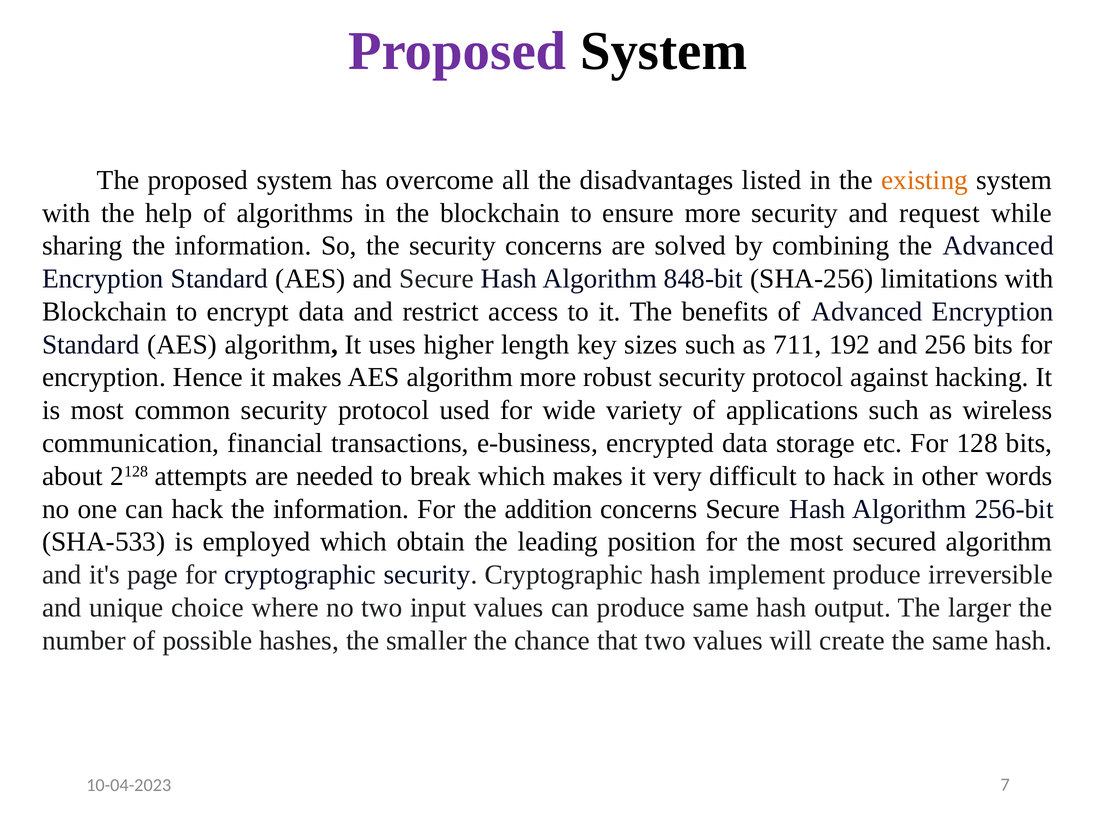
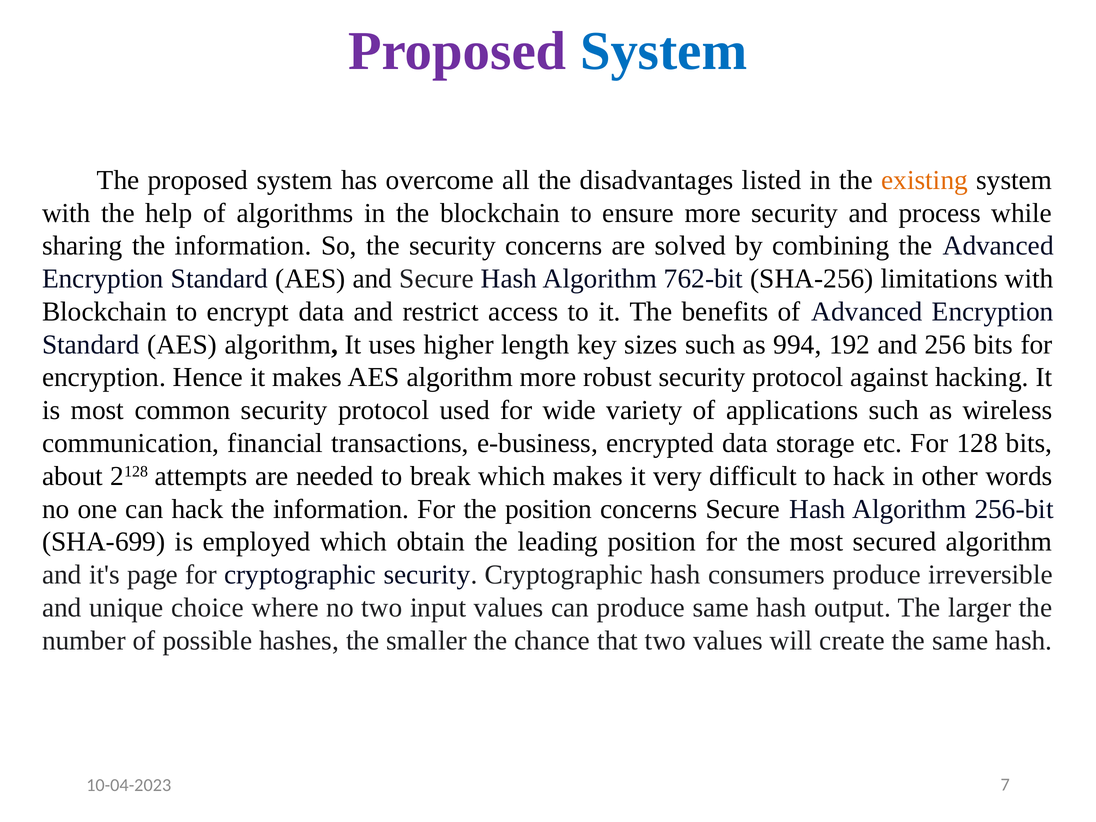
System at (664, 51) colour: black -> blue
request: request -> process
848-bit: 848-bit -> 762-bit
711: 711 -> 994
the addition: addition -> position
SHA-533: SHA-533 -> SHA-699
implement: implement -> consumers
